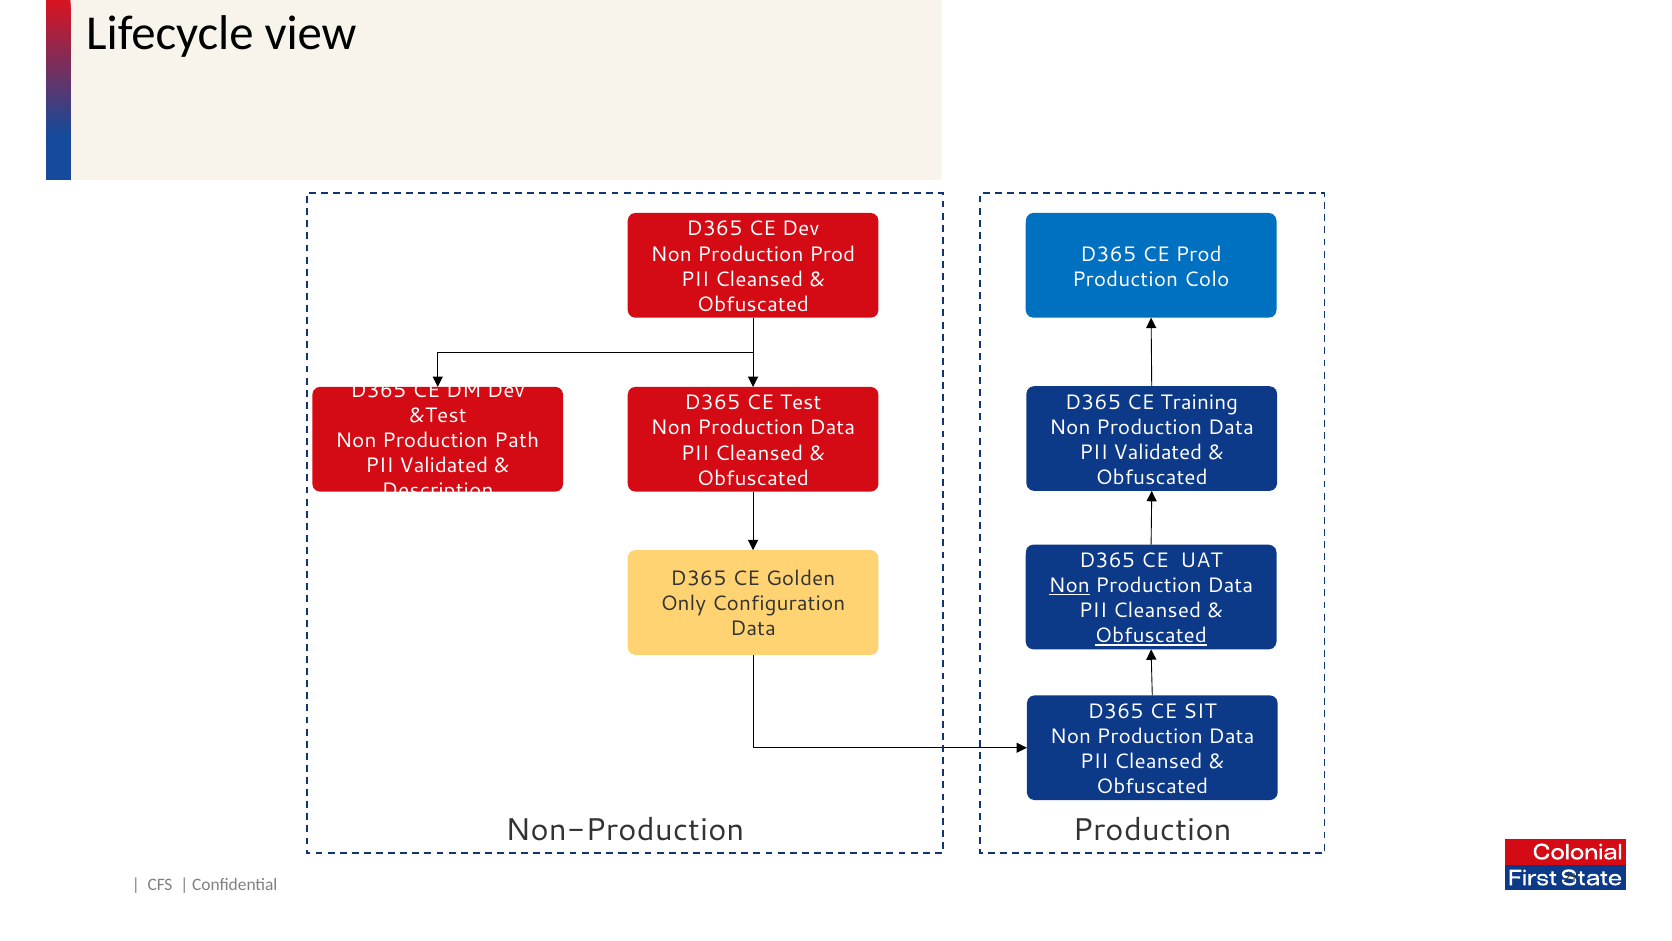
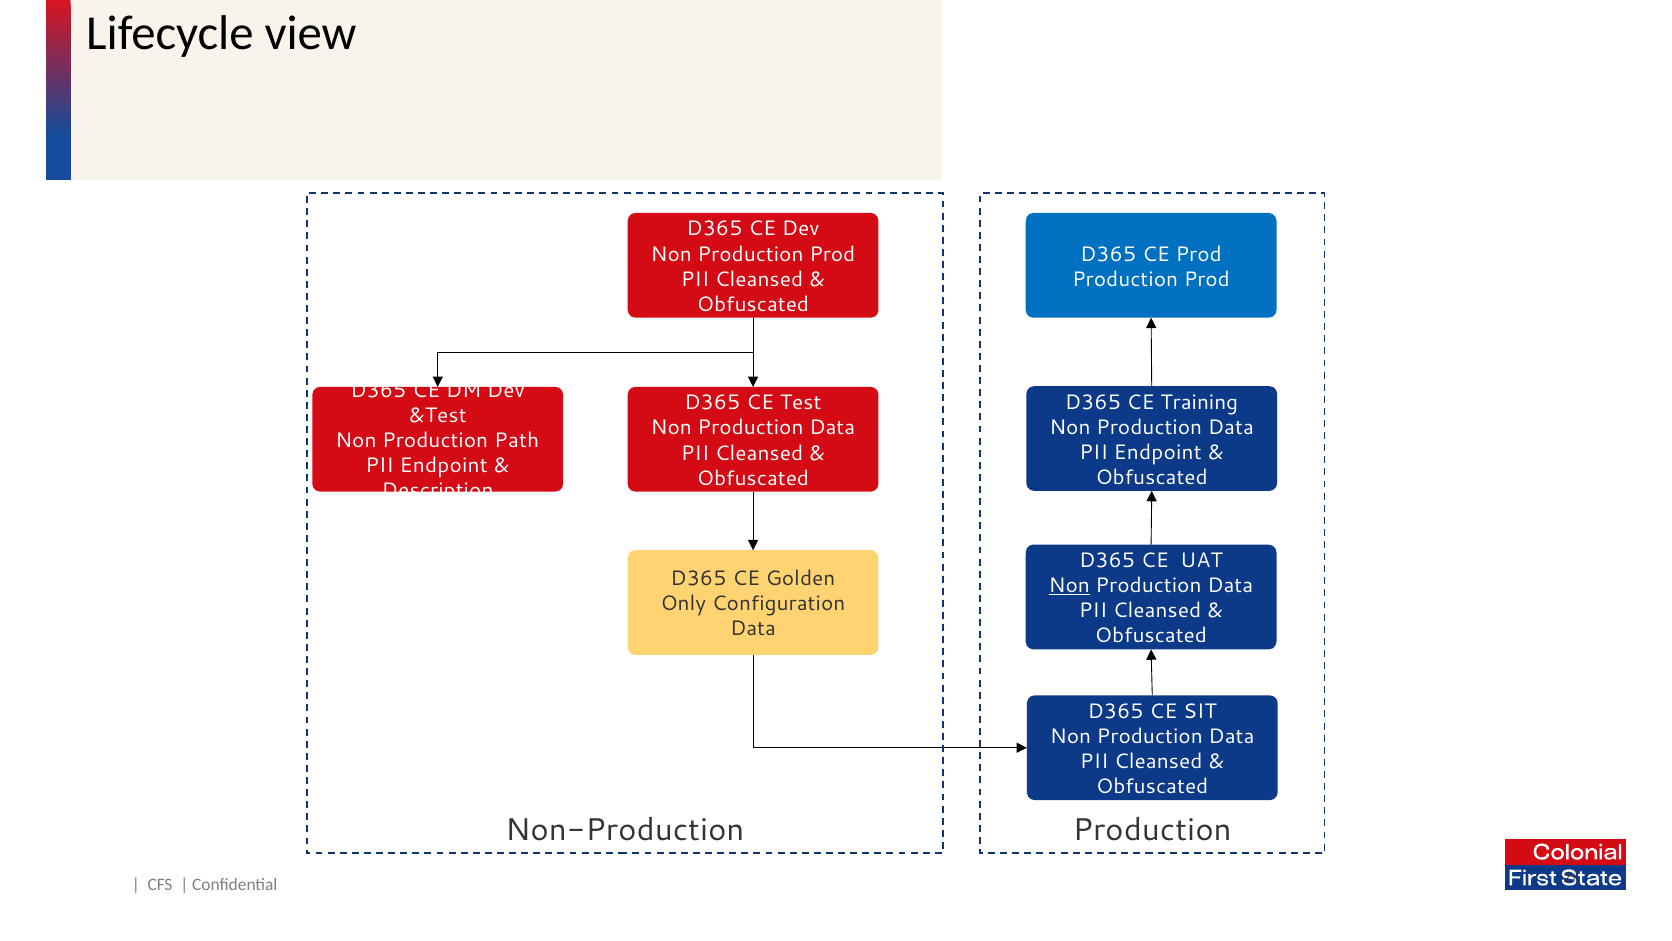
Colo at (1207, 279): Colo -> Prod
Validated at (1158, 452): Validated -> Endpoint
Validated at (444, 465): Validated -> Endpoint
Obfuscated at (1151, 636) underline: present -> none
